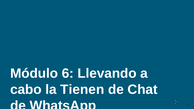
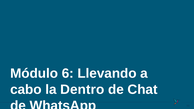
Tienen: Tienen -> Dentro
